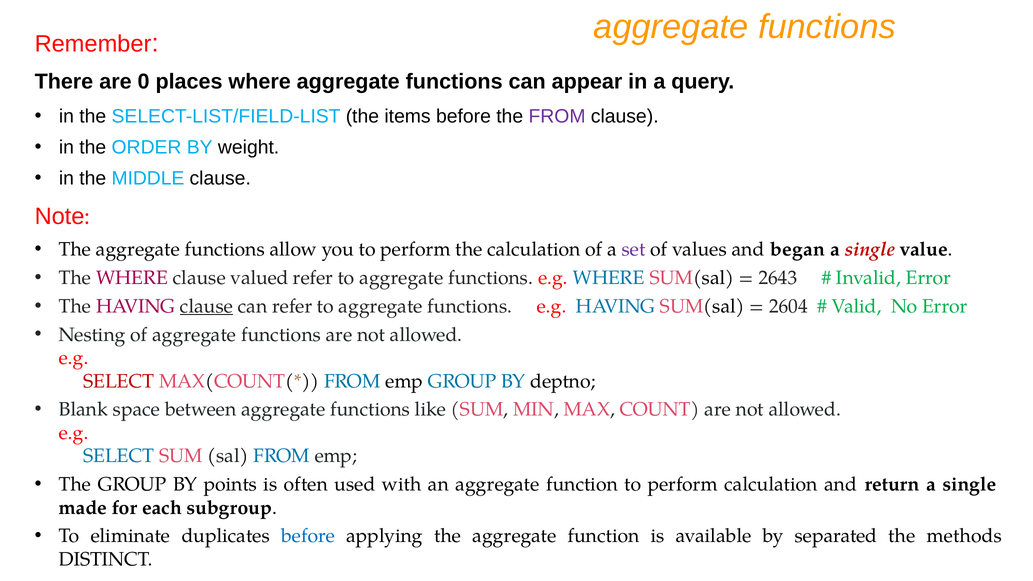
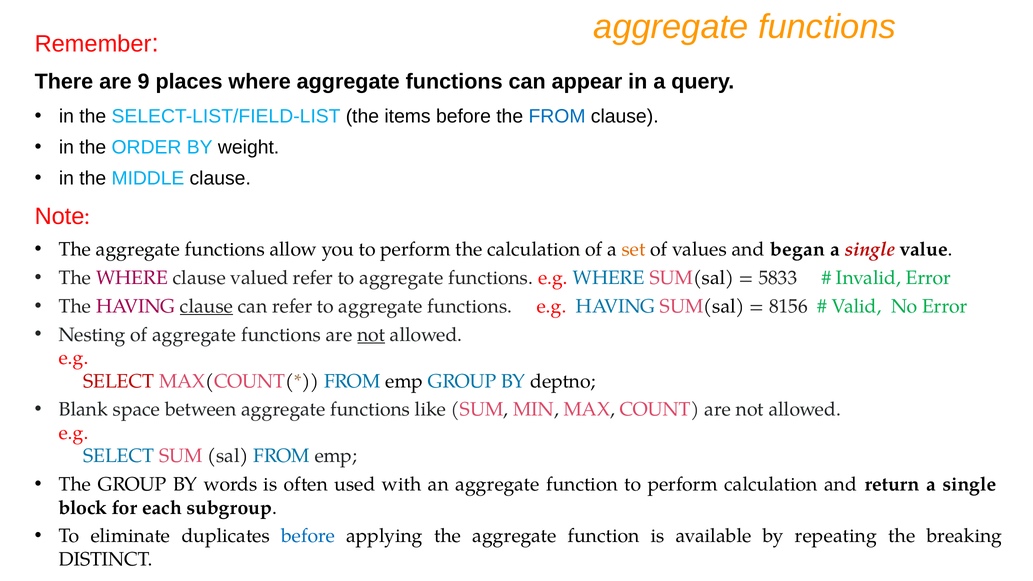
0: 0 -> 9
FROM at (557, 116) colour: purple -> blue
set colour: purple -> orange
2643: 2643 -> 5833
2604: 2604 -> 8156
not at (371, 335) underline: none -> present
points: points -> words
made: made -> block
separated: separated -> repeating
methods: methods -> breaking
